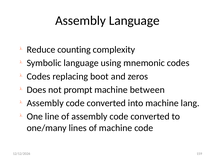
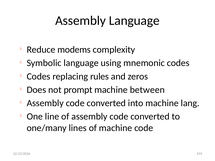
counting: counting -> modems
boot: boot -> rules
